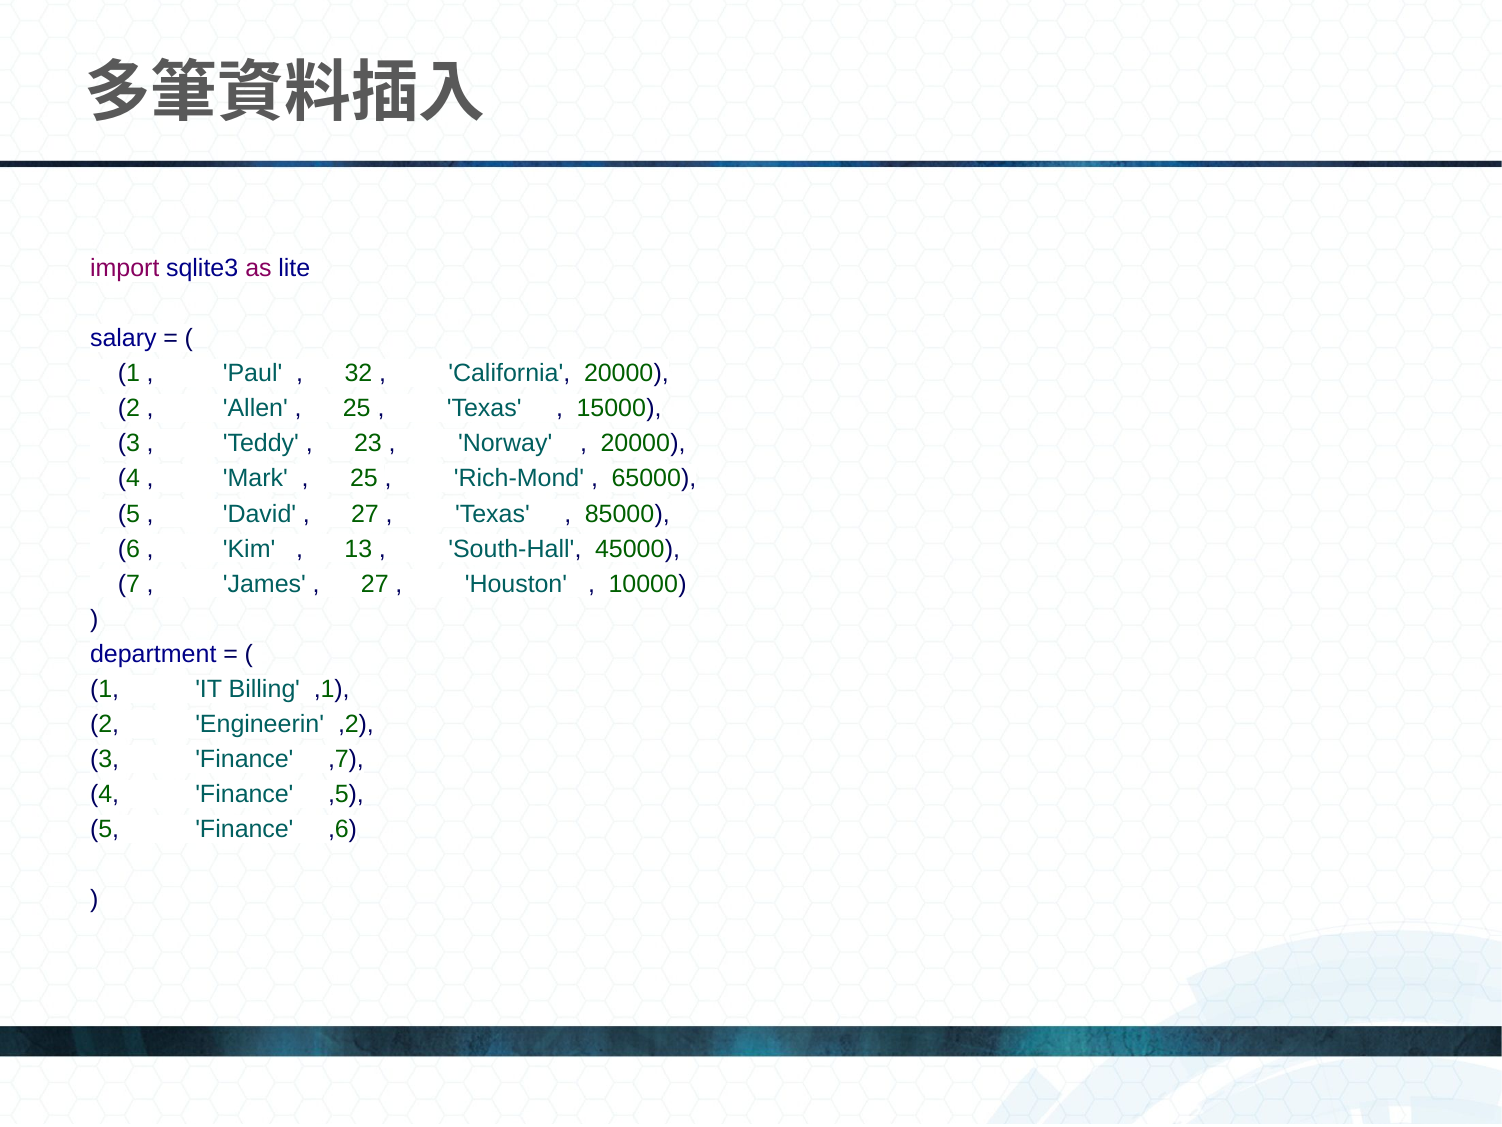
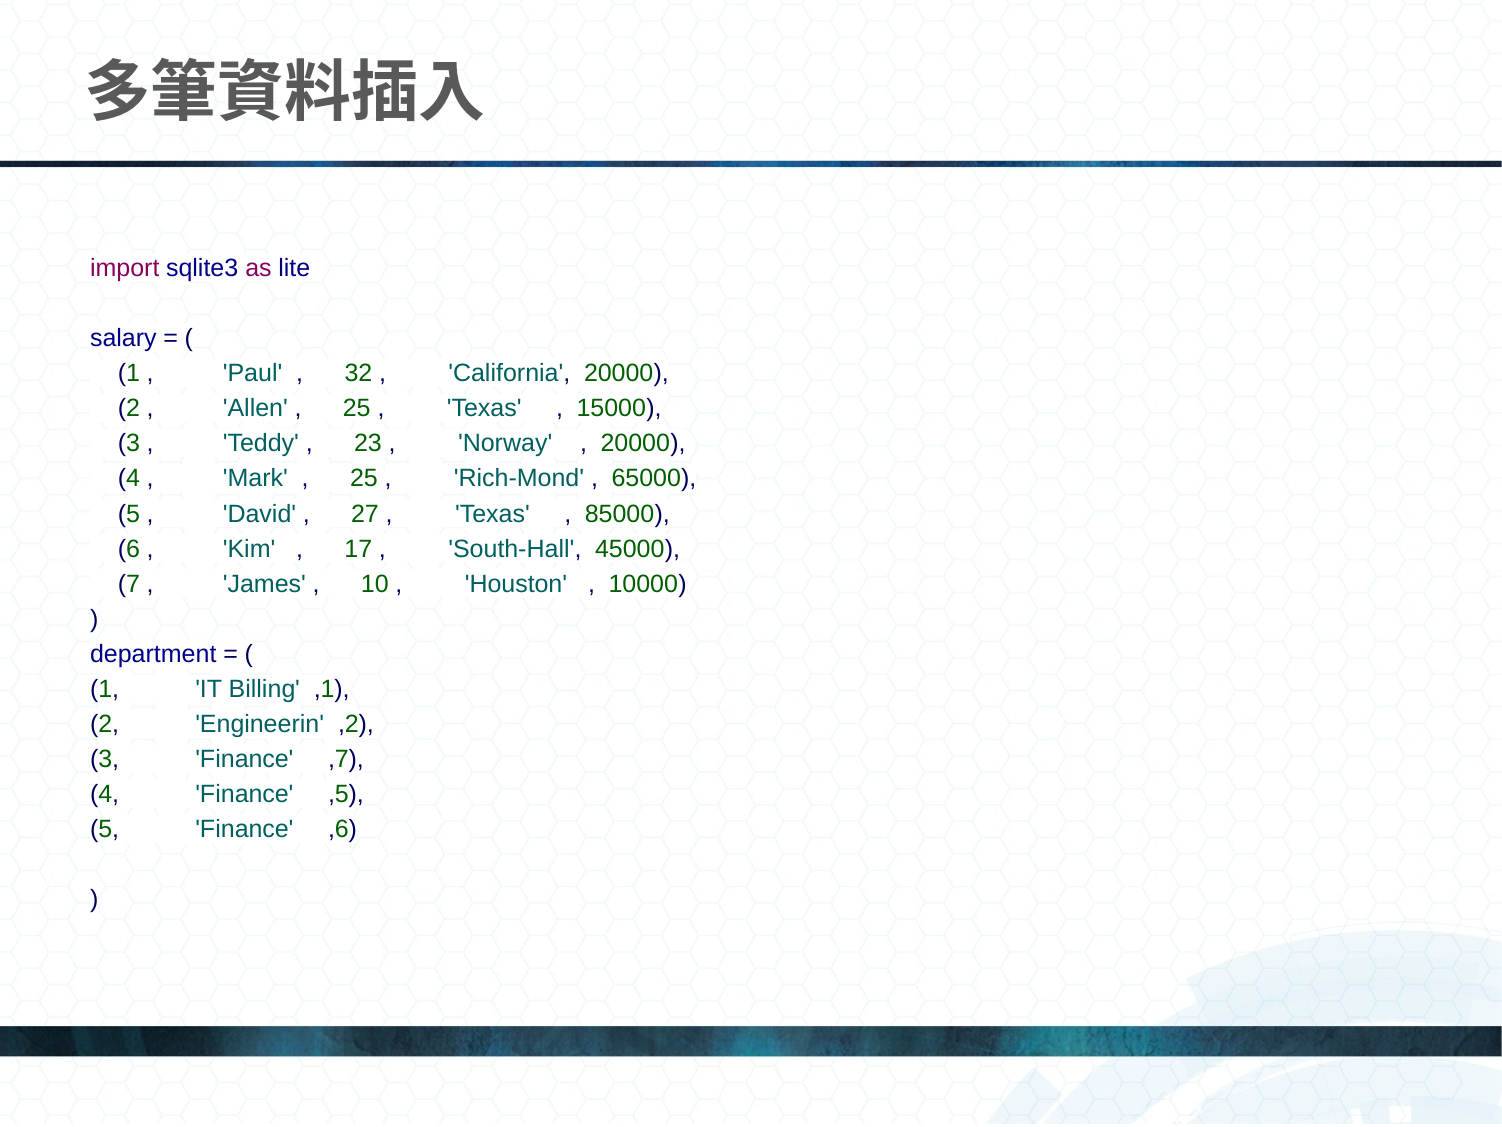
13: 13 -> 17
27 at (375, 584): 27 -> 10
